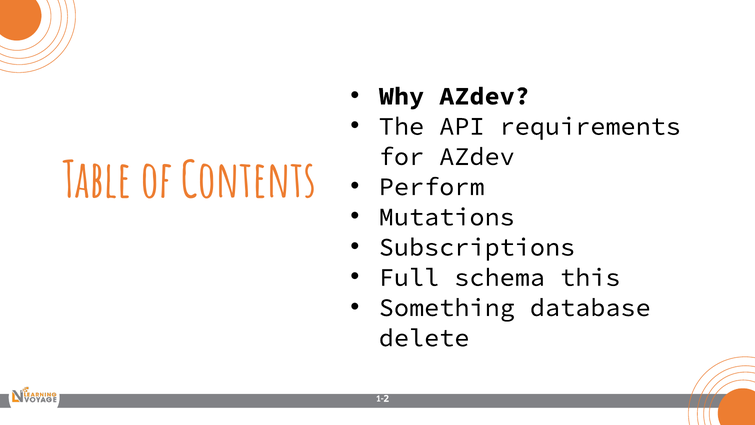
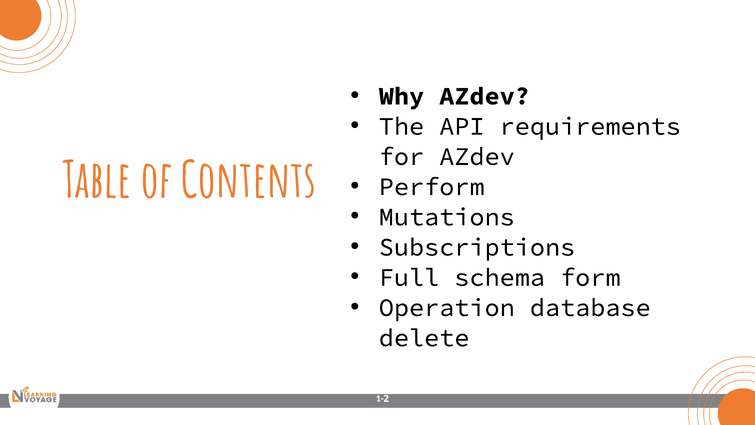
this: this -> form
Something: Something -> Operation
